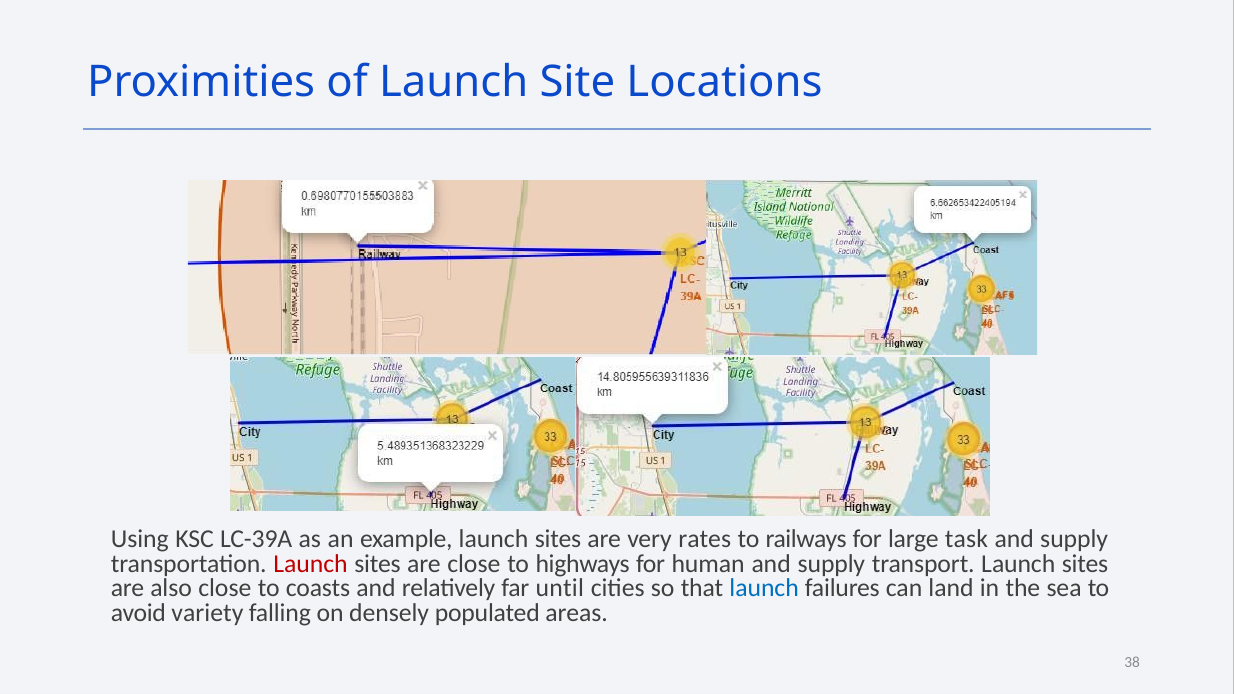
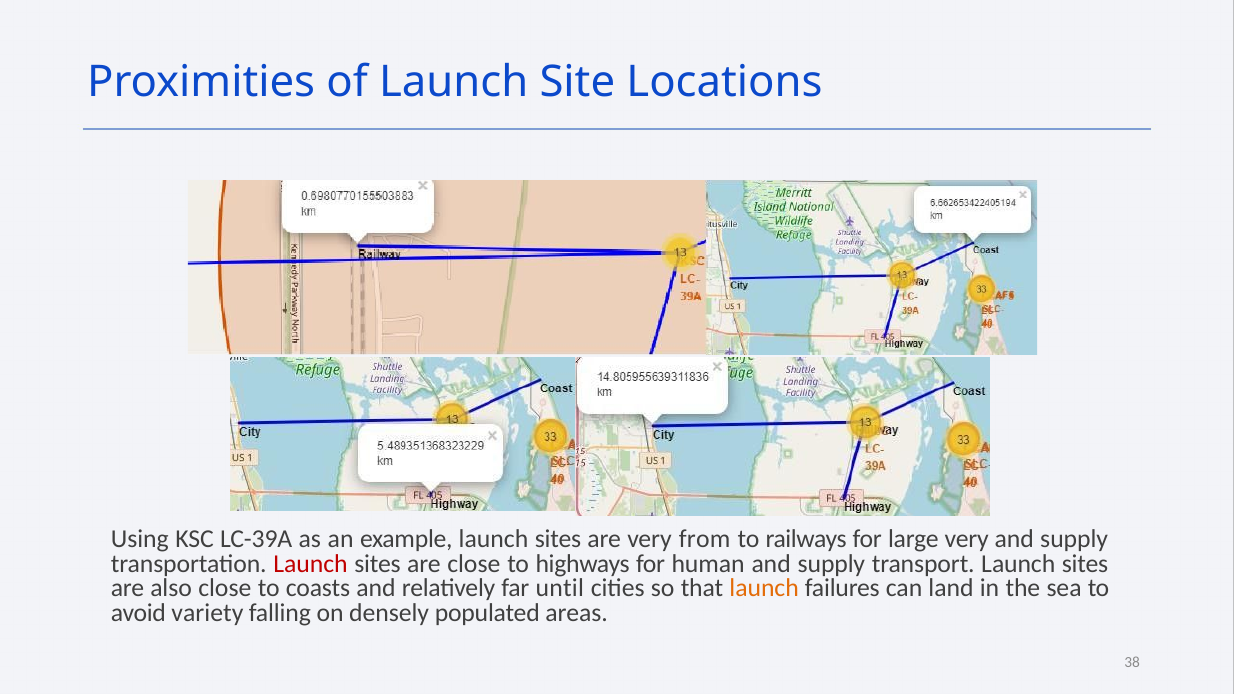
rates: rates -> from
large task: task -> very
launch at (764, 588) colour: blue -> orange
